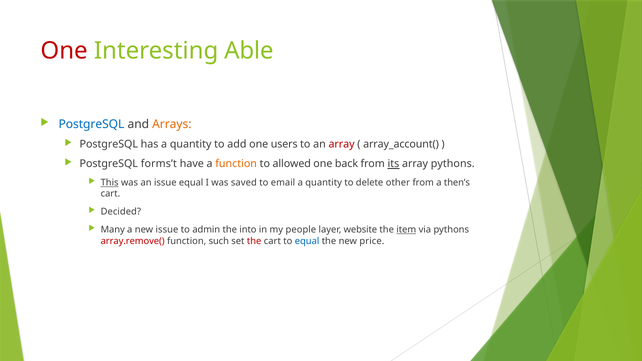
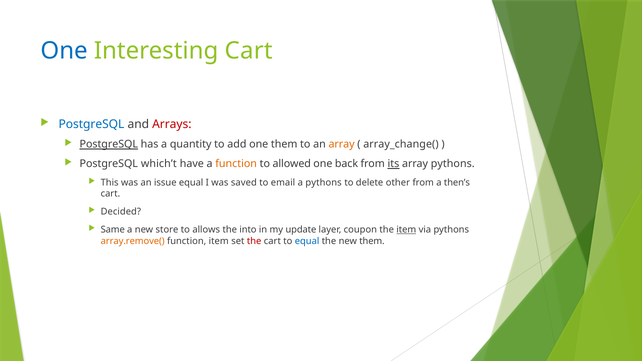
One at (64, 51) colour: red -> blue
Interesting Able: Able -> Cart
Arrays colour: orange -> red
PostgreSQL at (109, 144) underline: none -> present
one users: users -> them
array at (342, 144) colour: red -> orange
array_account(: array_account( -> array_change(
forms’t: forms’t -> which’t
This underline: present -> none
quantity at (324, 183): quantity -> pythons
Many: Many -> Same
new issue: issue -> store
admin: admin -> allows
people: people -> update
website: website -> coupon
array.remove( colour: red -> orange
function such: such -> item
new price: price -> them
